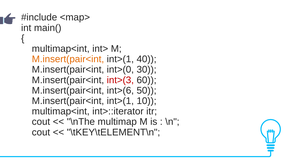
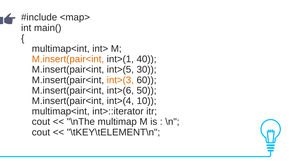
int>(0: int>(0 -> int>(5
int>(3 colour: red -> orange
int>(1 at (120, 101): int>(1 -> int>(4
